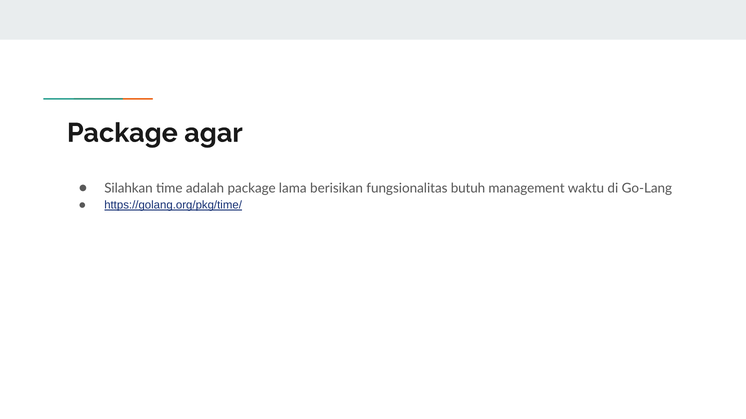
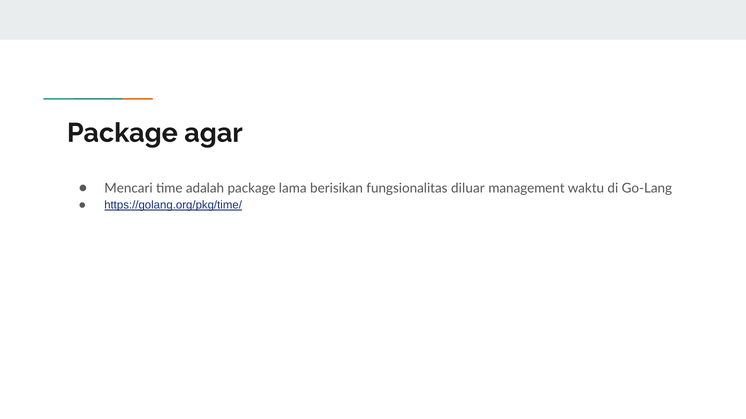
Silahkan: Silahkan -> Mencari
butuh: butuh -> diluar
